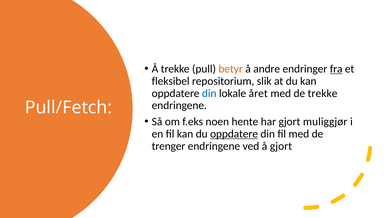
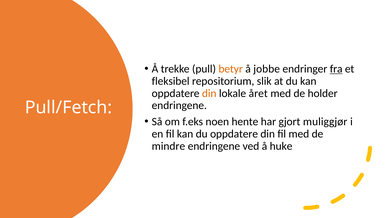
andre: andre -> jobbe
din at (209, 93) colour: blue -> orange
de trekke: trekke -> holder
oppdatere at (234, 134) underline: present -> none
trenger: trenger -> mindre
å gjort: gjort -> huke
